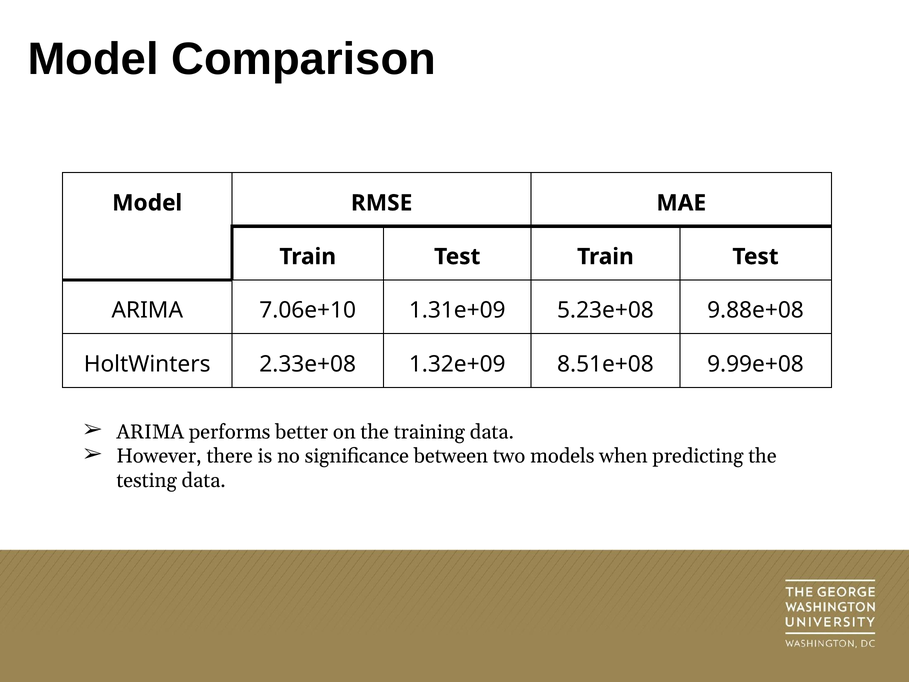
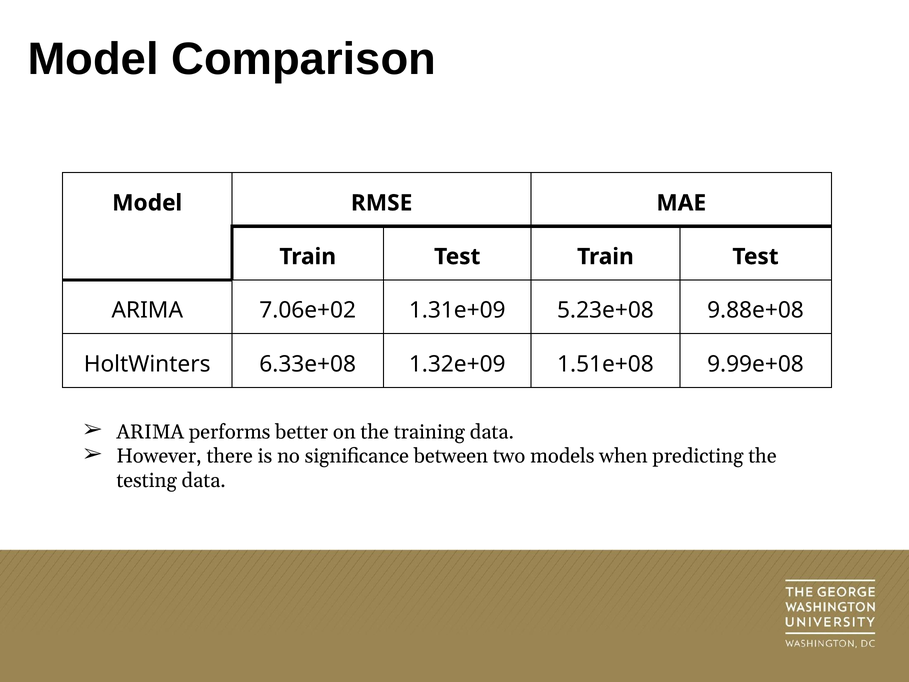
7.06e+10: 7.06e+10 -> 7.06e+02
2.33e+08: 2.33e+08 -> 6.33e+08
8.51e+08: 8.51e+08 -> 1.51e+08
